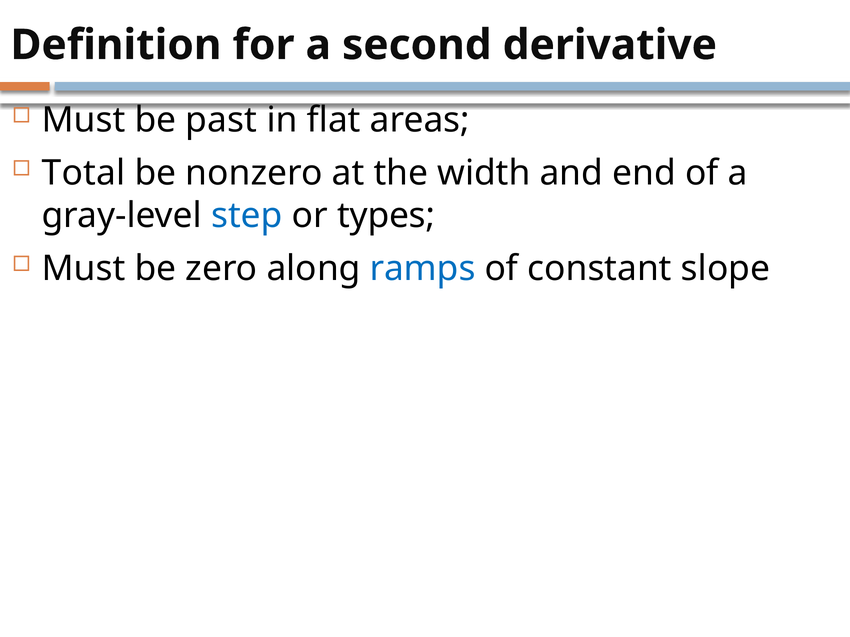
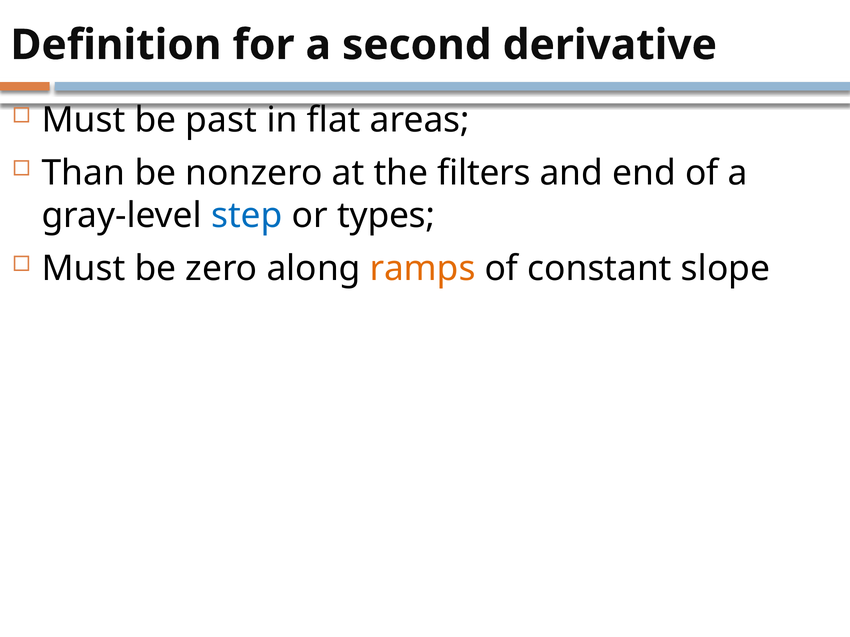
Total: Total -> Than
width: width -> filters
ramps colour: blue -> orange
